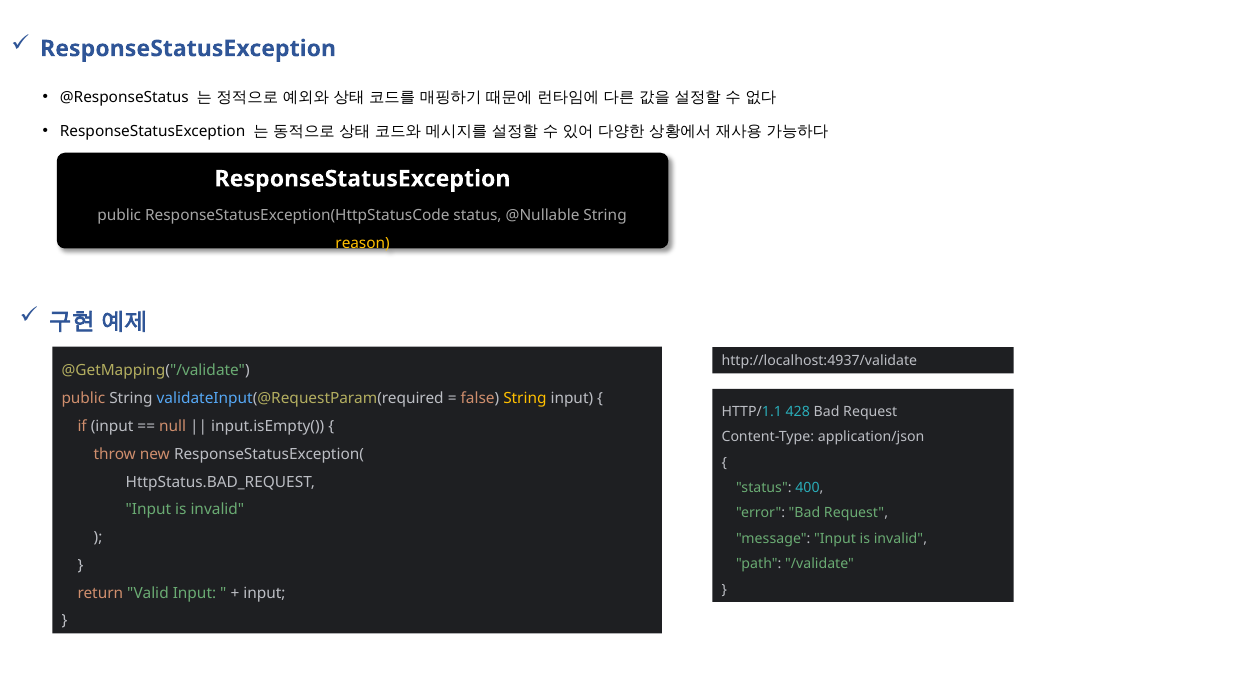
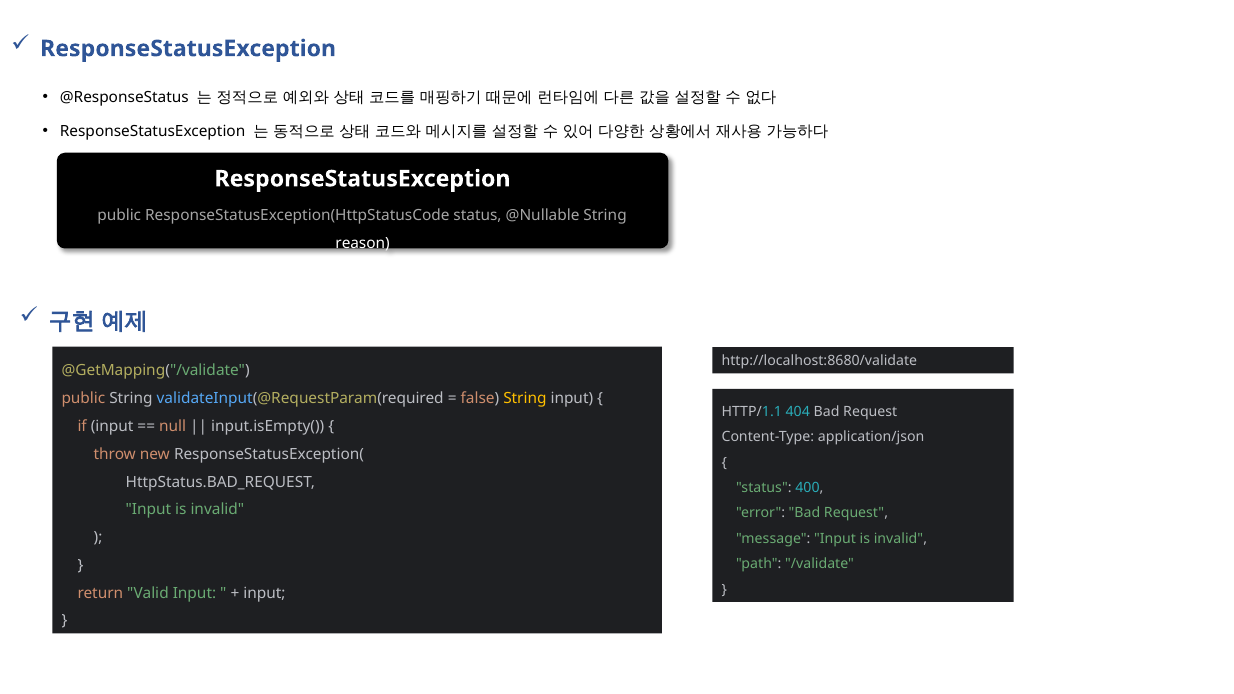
reason colour: yellow -> white
http://localhost:4937/validate: http://localhost:4937/validate -> http://localhost:8680/validate
428: 428 -> 404
